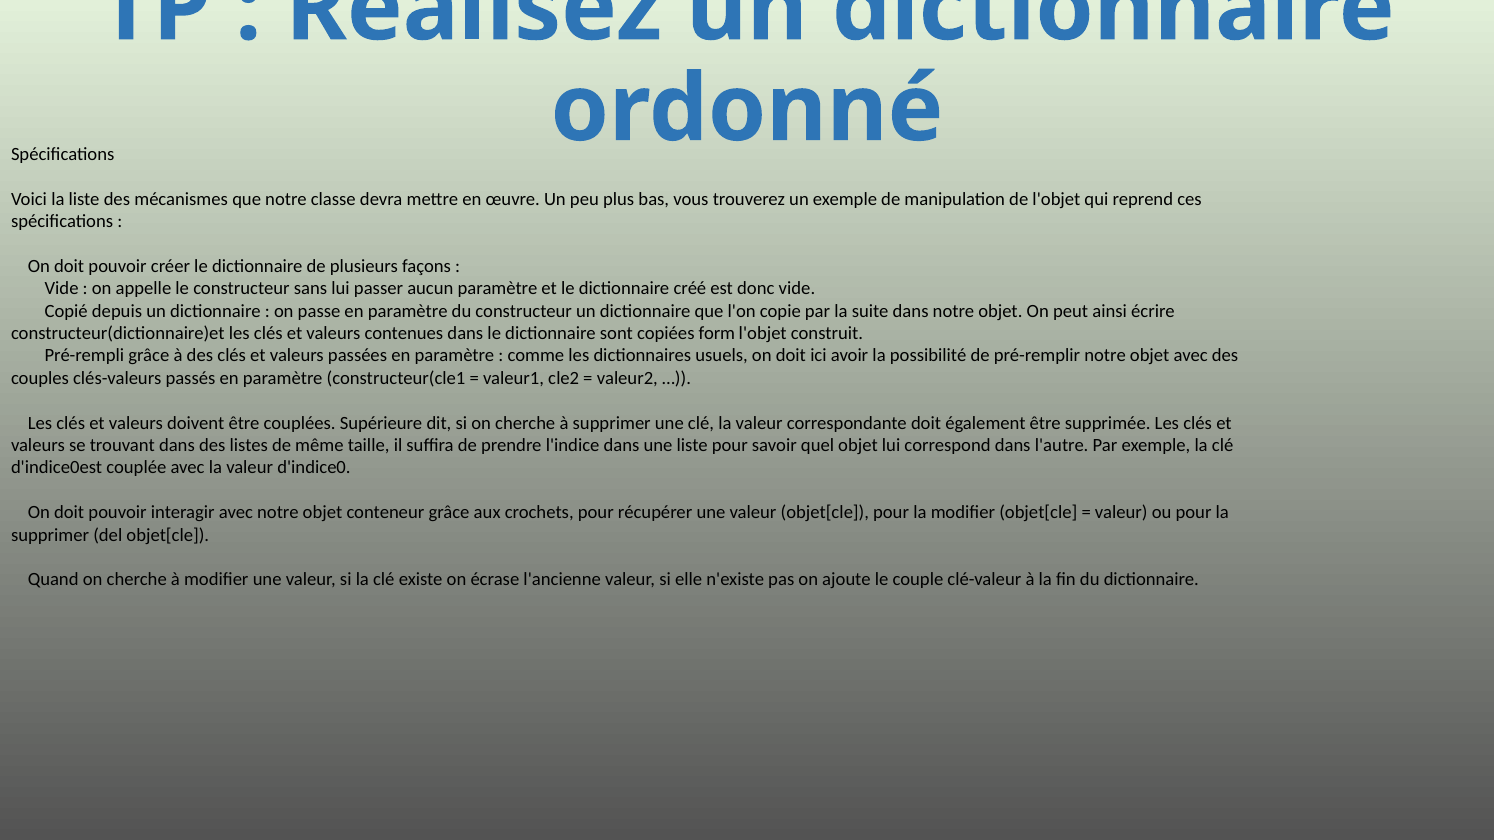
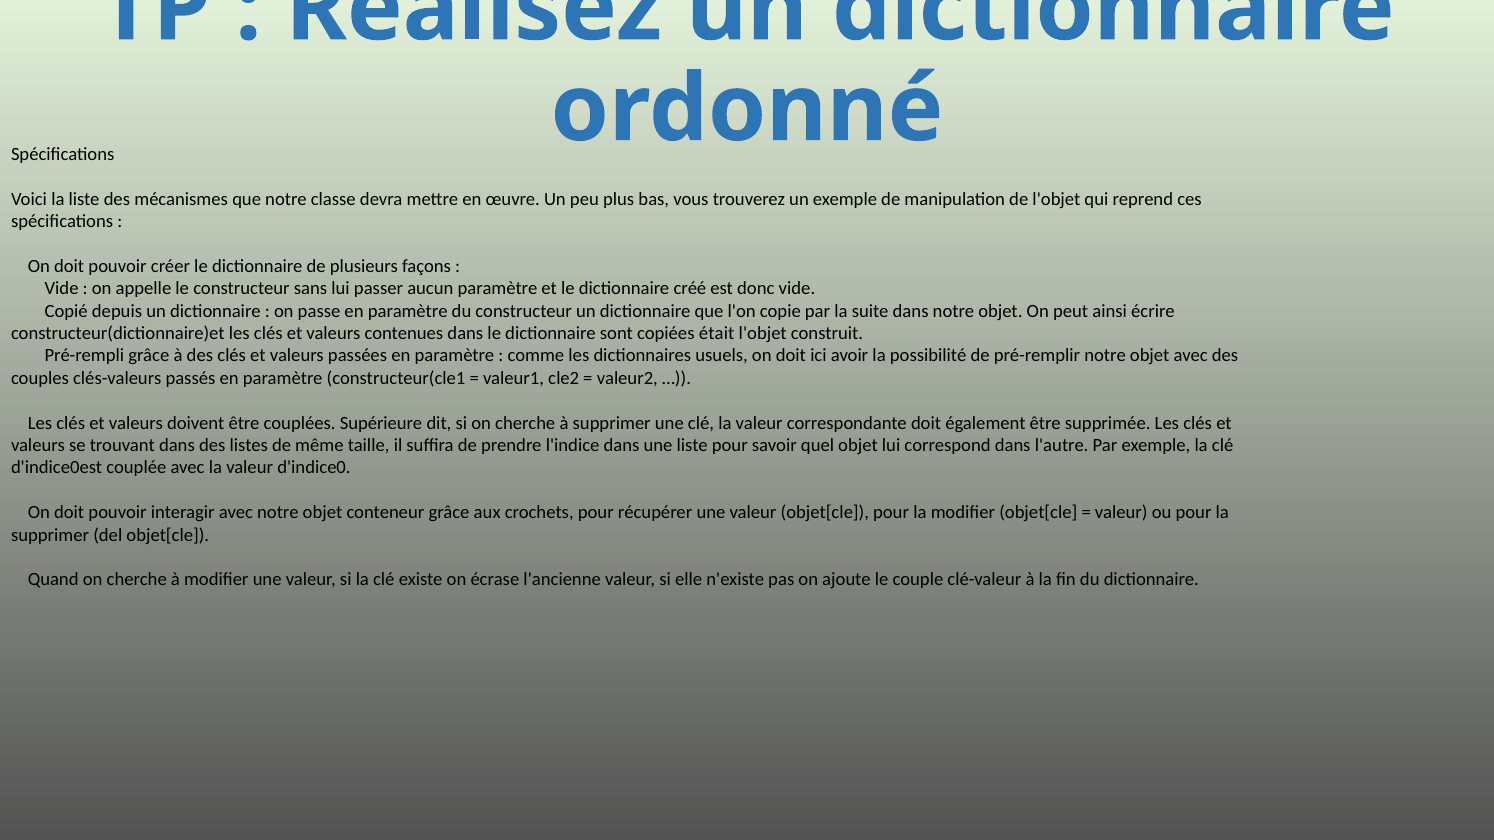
form: form -> était
